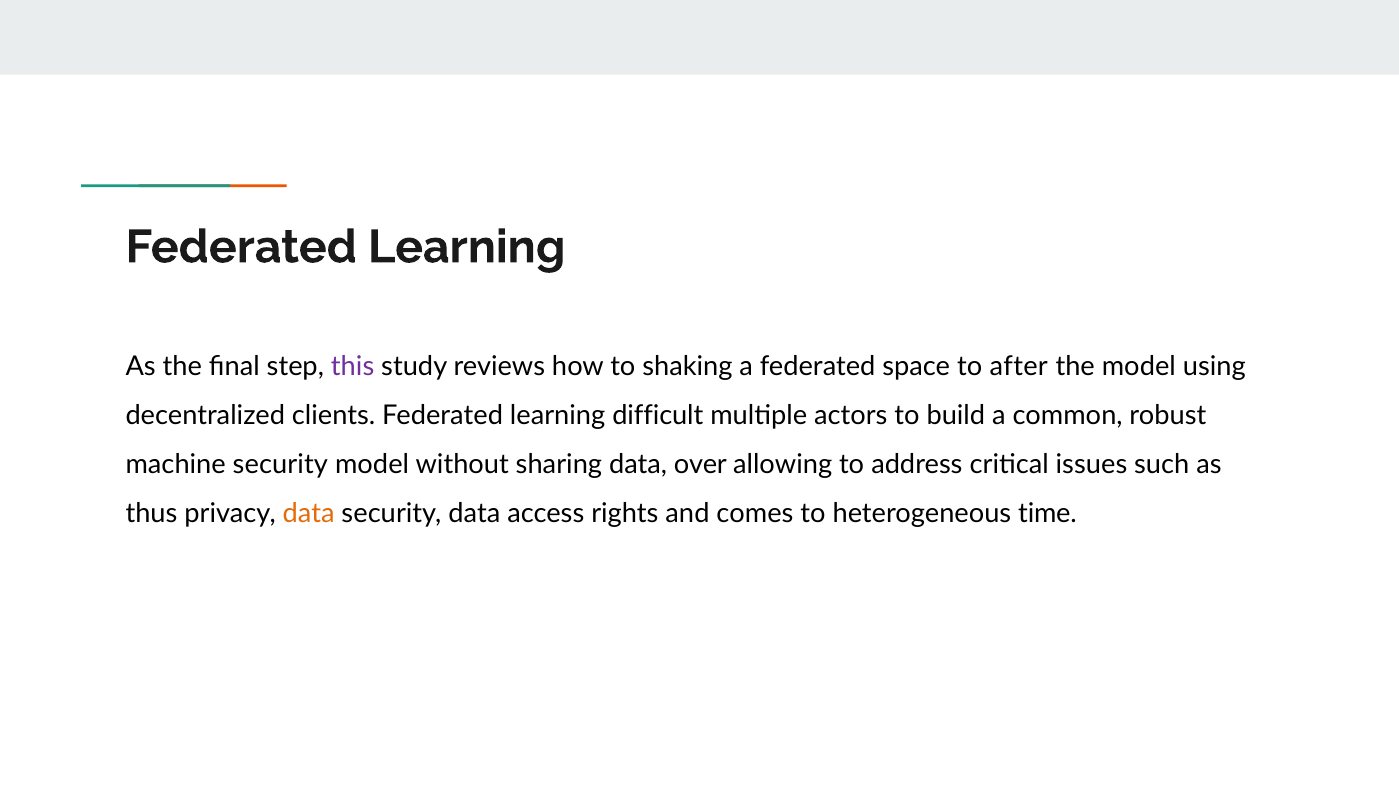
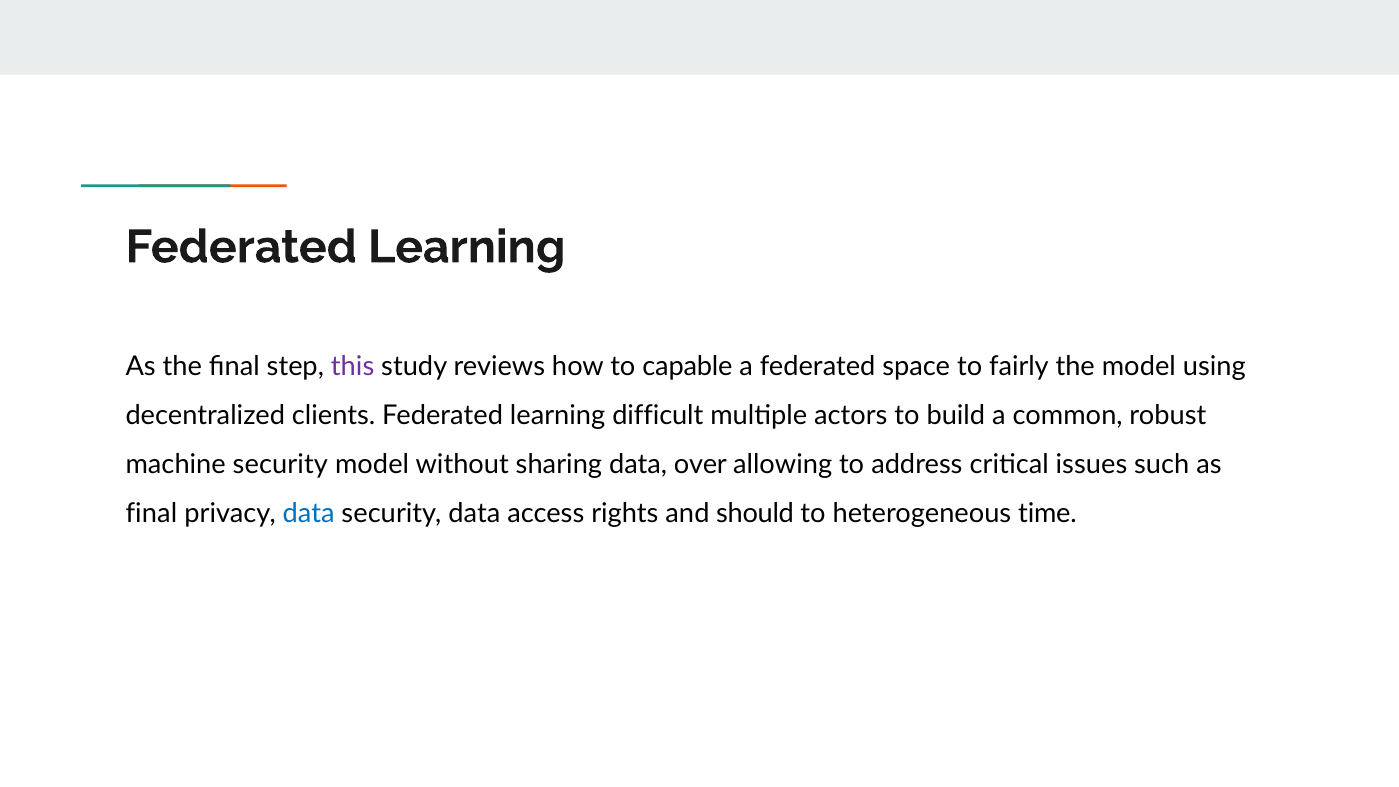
shaking: shaking -> capable
after: after -> fairly
thus at (151, 514): thus -> final
data at (309, 514) colour: orange -> blue
comes: comes -> should
